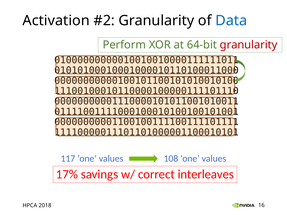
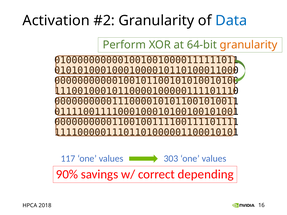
granularity at (249, 45) colour: red -> orange
108: 108 -> 303
17%: 17% -> 90%
interleaves: interleaves -> depending
